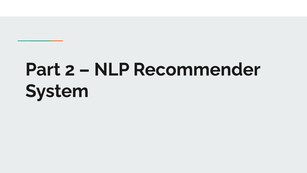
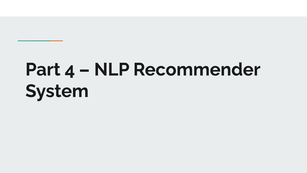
2: 2 -> 4
